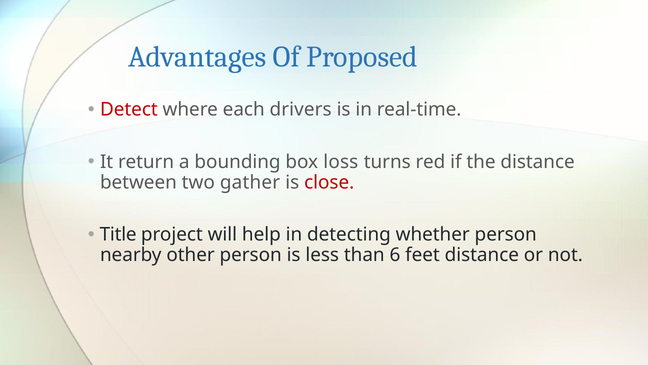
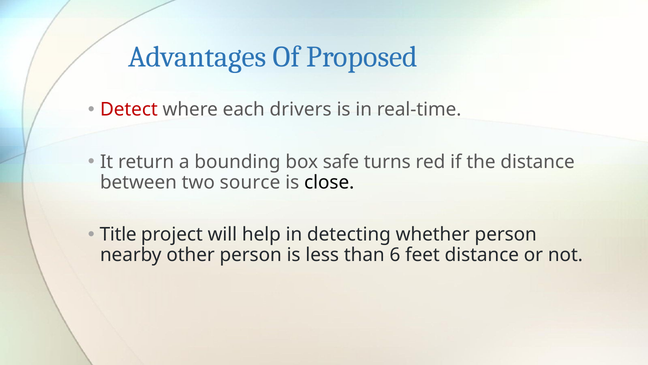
loss: loss -> safe
gather: gather -> source
close colour: red -> black
